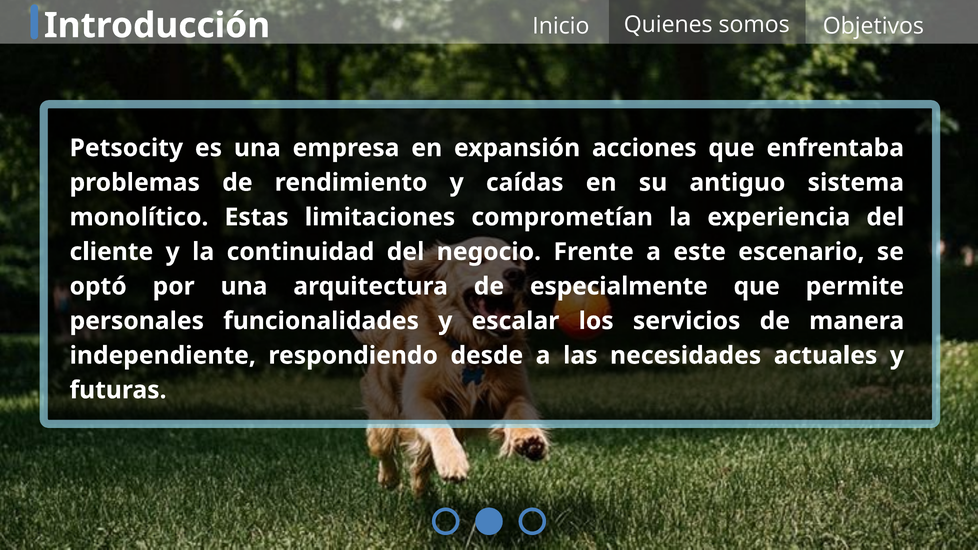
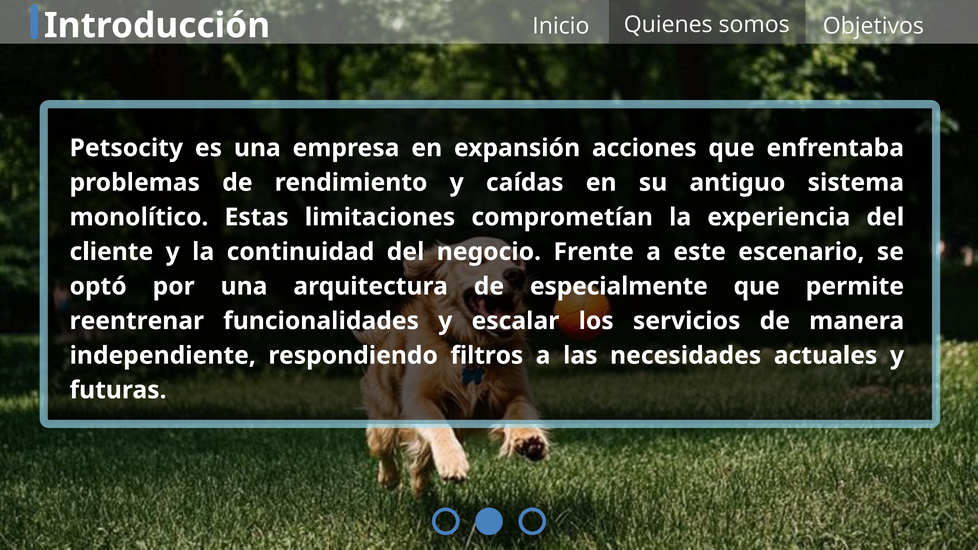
personales: personales -> reentrenar
desde: desde -> filtros
